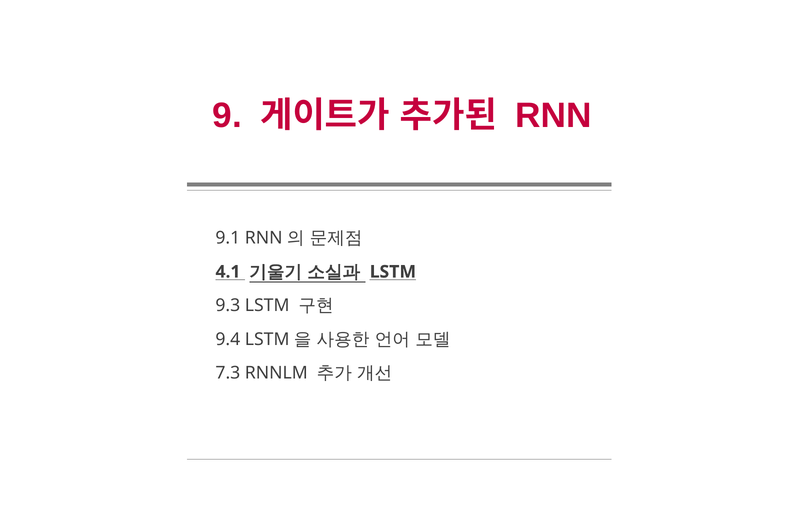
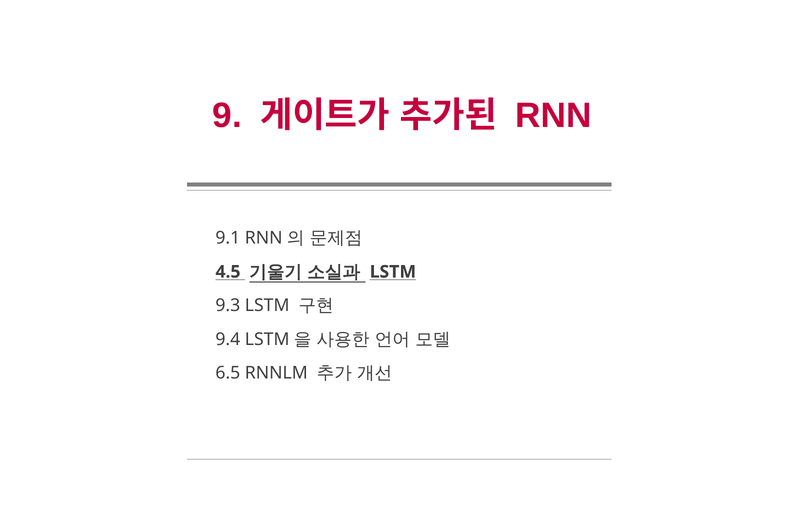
4.1: 4.1 -> 4.5
7.3: 7.3 -> 6.5
